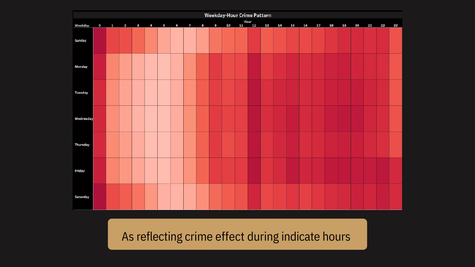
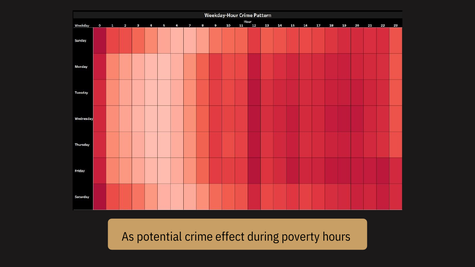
reflecting: reflecting -> potential
indicate: indicate -> poverty
